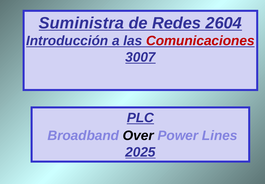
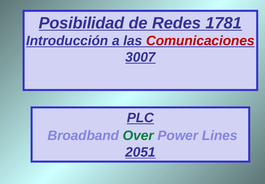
Suministra: Suministra -> Posibilidad
2604: 2604 -> 1781
Over colour: black -> green
2025: 2025 -> 2051
